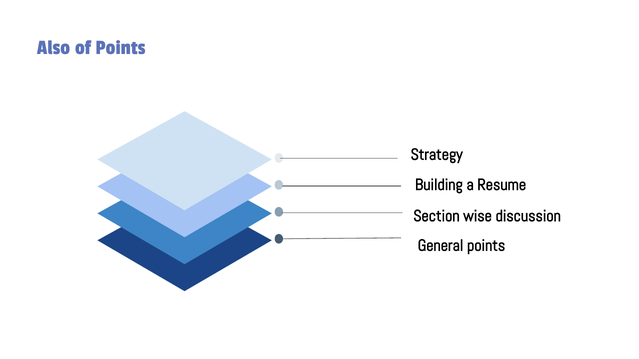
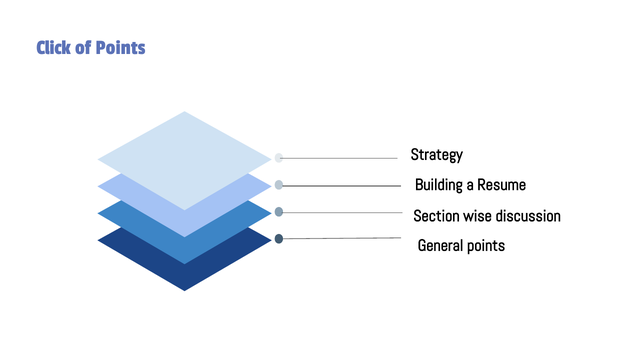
Also: Also -> Click
